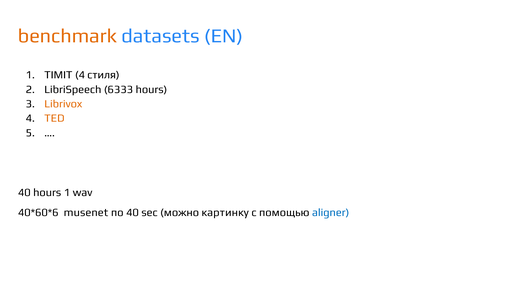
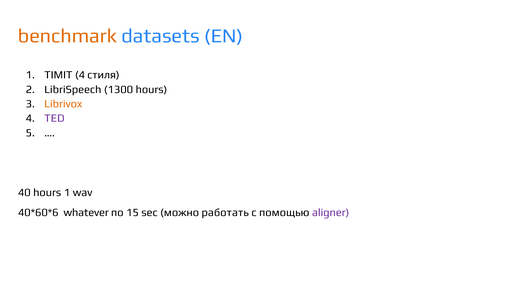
6333: 6333 -> 1300
TED colour: orange -> purple
musenet: musenet -> whatever
по 40: 40 -> 15
картинку: картинку -> работать
aligner colour: blue -> purple
